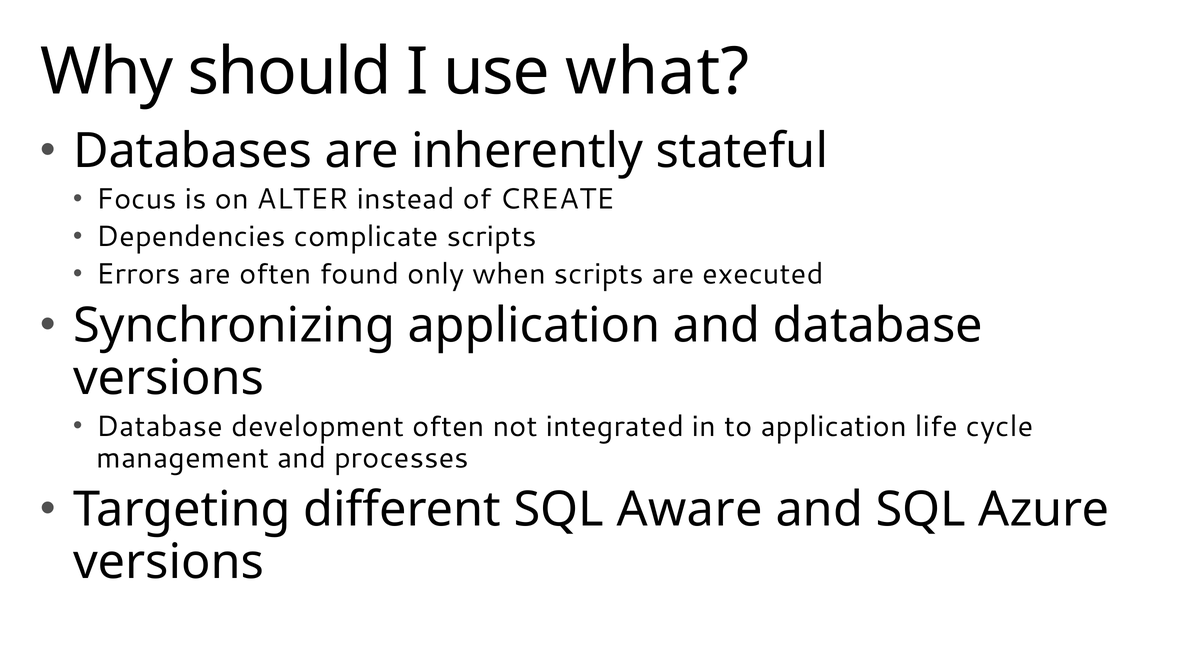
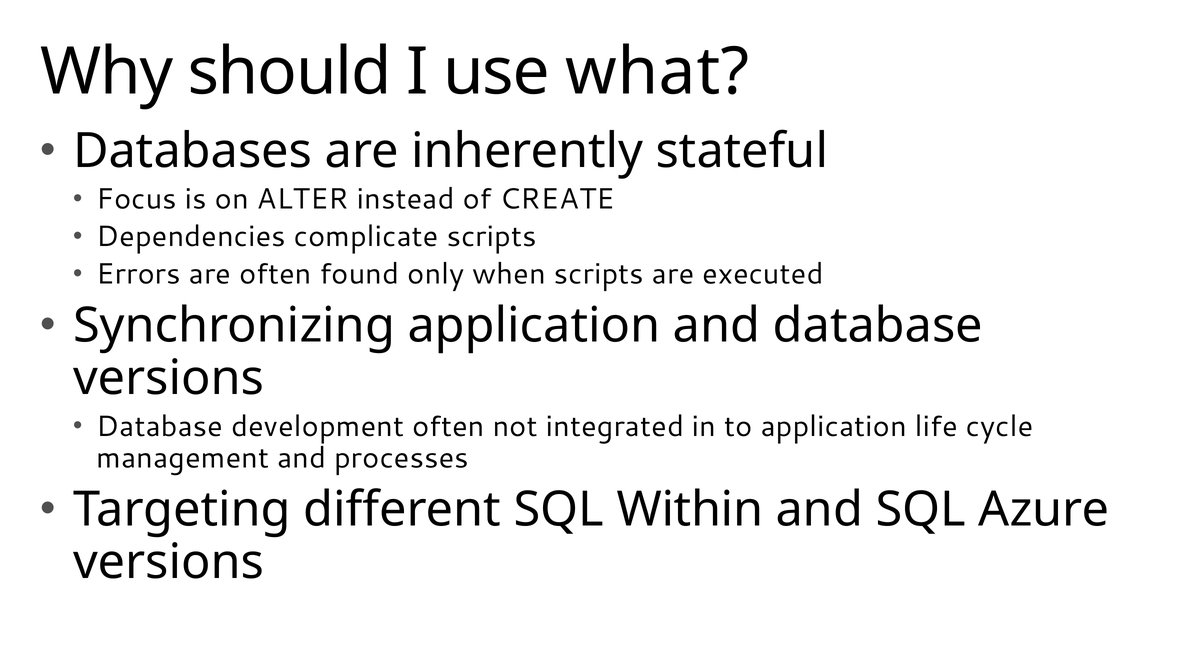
Aware: Aware -> Within
